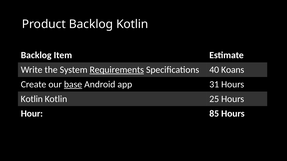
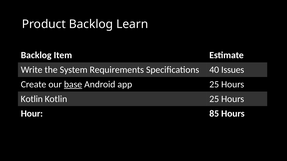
Backlog Kotlin: Kotlin -> Learn
Requirements underline: present -> none
Koans: Koans -> Issues
app 31: 31 -> 25
